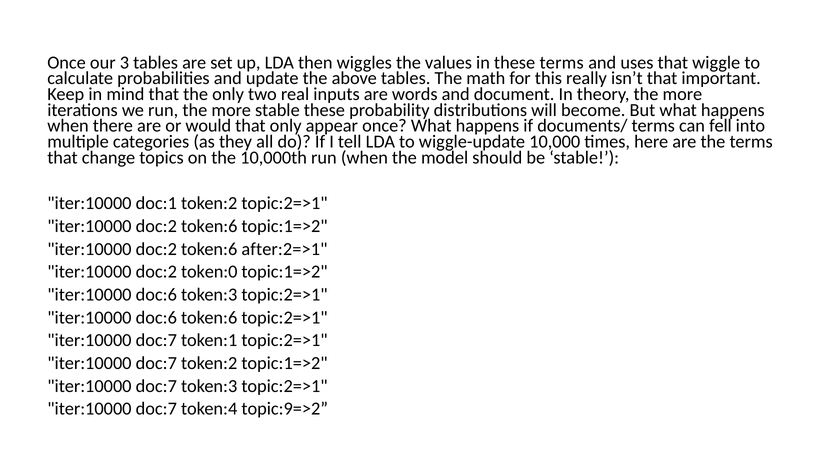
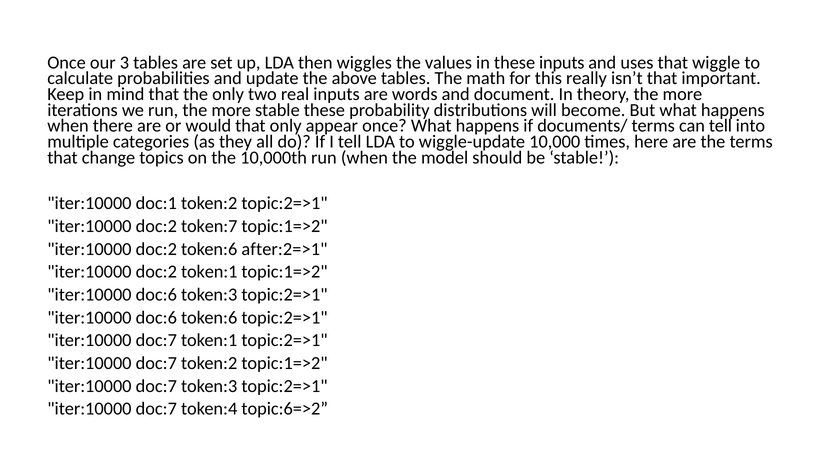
these terms: terms -> inputs
can fell: fell -> tell
token:6 at (209, 226): token:6 -> token:7
doc:2 token:0: token:0 -> token:1
topic:9=>2: topic:9=>2 -> topic:6=>2
